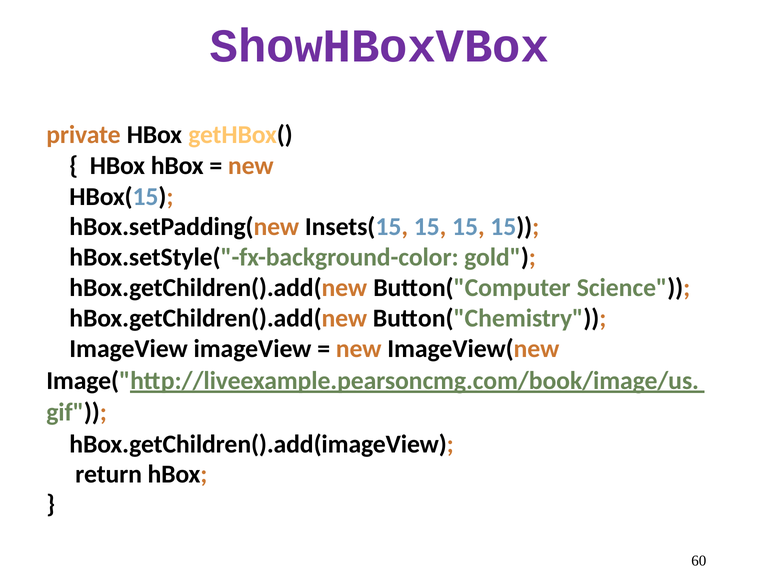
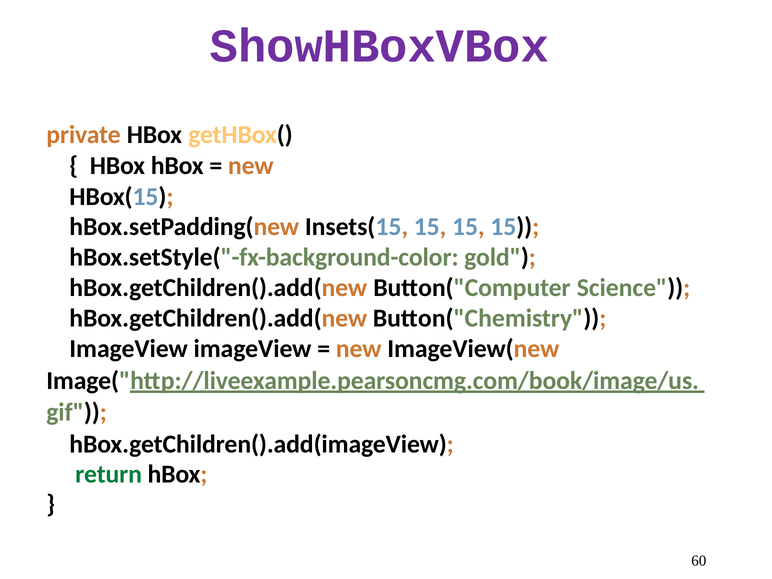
return colour: black -> green
